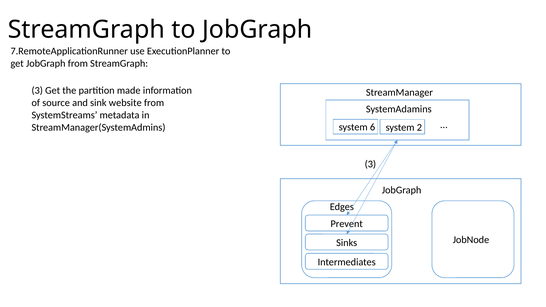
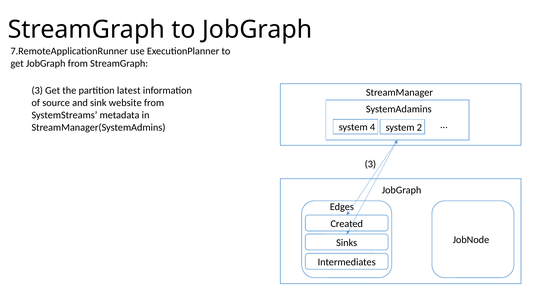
made: made -> latest
6: 6 -> 4
Prevent: Prevent -> Created
